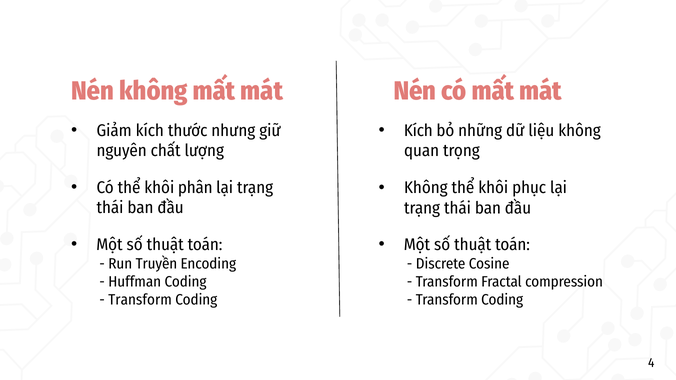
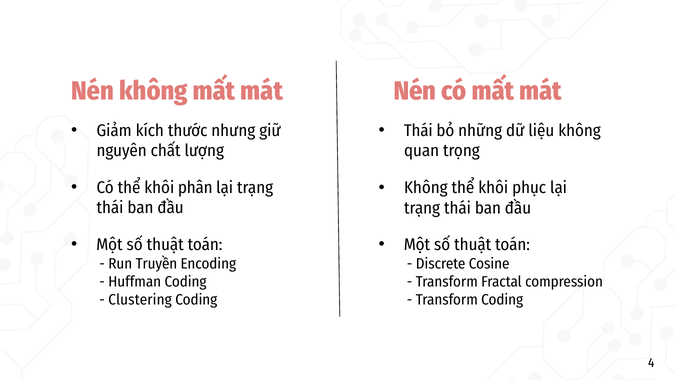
Kích at (418, 131): Kích -> Thái
Transform at (140, 300): Transform -> Clustering
